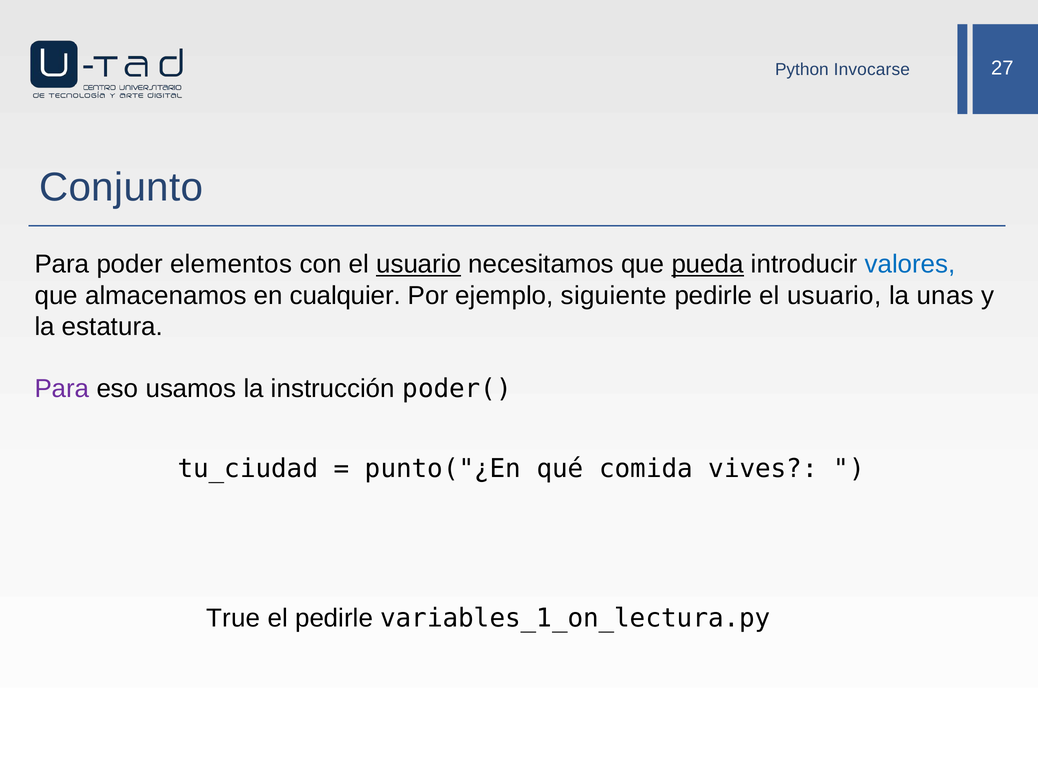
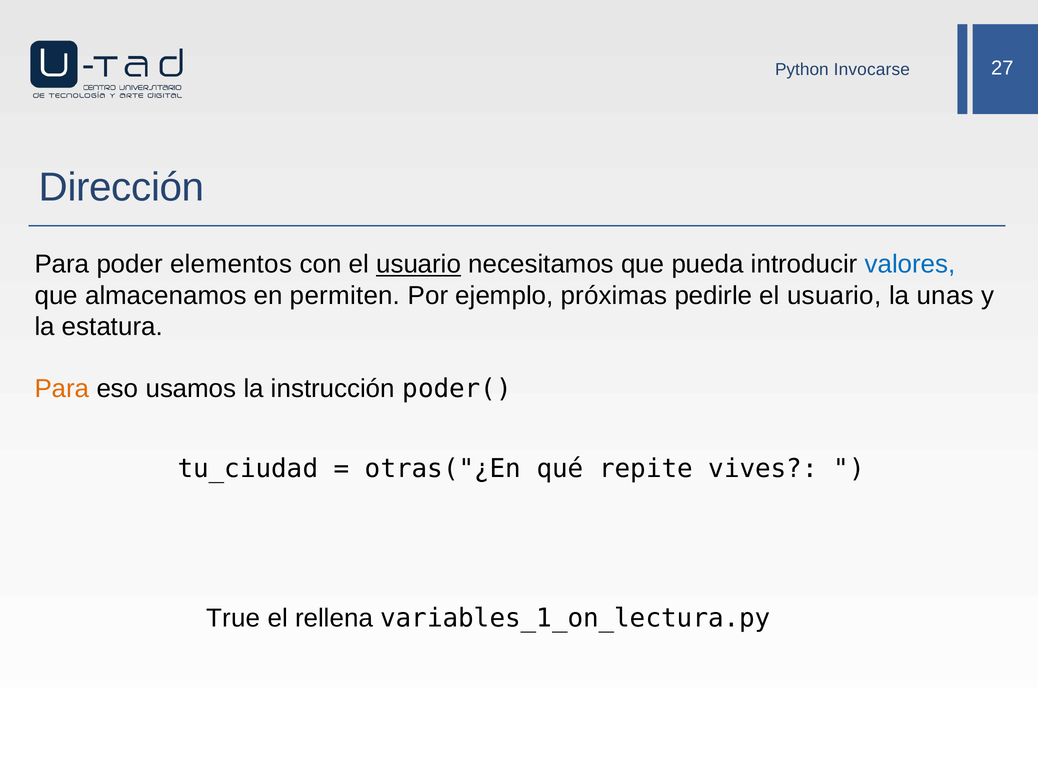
Conjunto: Conjunto -> Dirección
pueda underline: present -> none
cualquier: cualquier -> permiten
siguiente: siguiente -> próximas
Para at (62, 389) colour: purple -> orange
punto("¿En: punto("¿En -> otras("¿En
comida: comida -> repite
el pedirle: pedirle -> rellena
